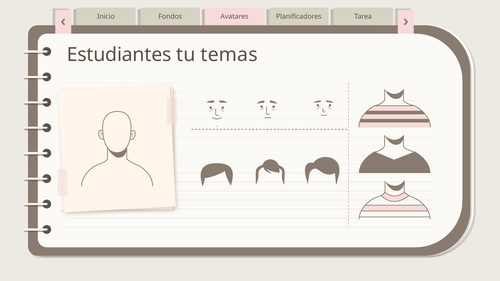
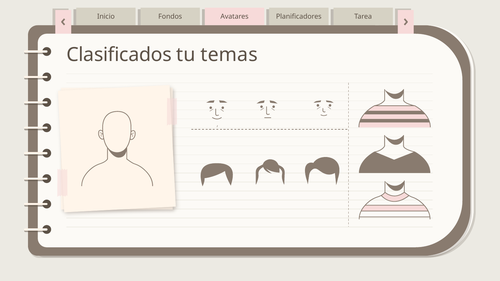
Estudiantes: Estudiantes -> Clasificados
